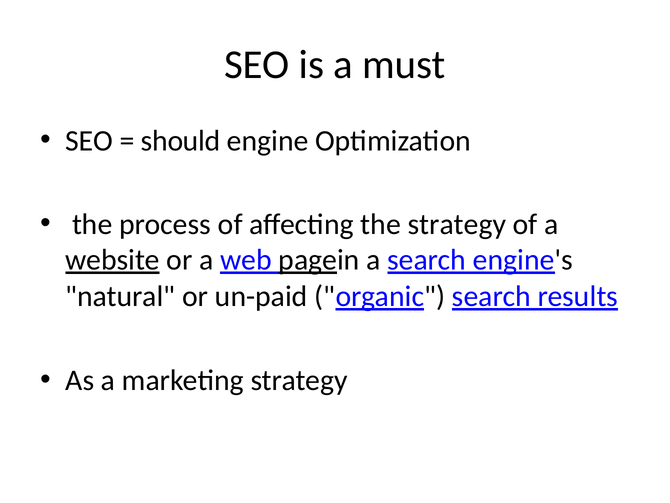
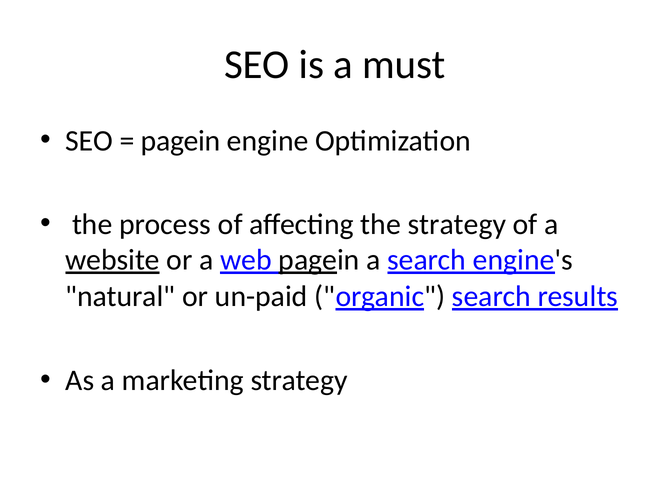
should at (181, 141): should -> pagein
